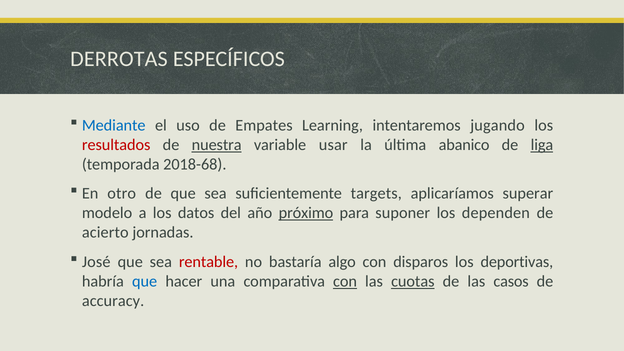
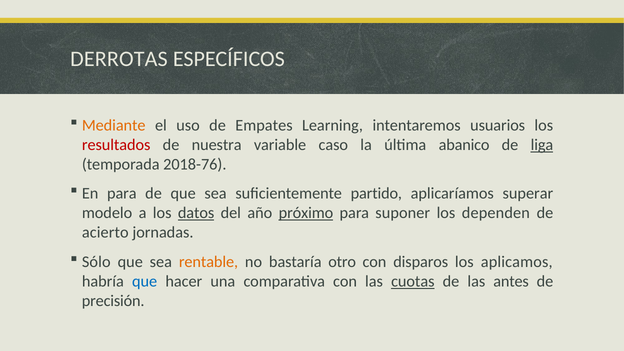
Mediante colour: blue -> orange
jugando: jugando -> usuarios
nuestra underline: present -> none
usar: usar -> caso
2018-68: 2018-68 -> 2018-76
En otro: otro -> para
targets: targets -> partido
datos underline: none -> present
José: José -> Sólo
rentable colour: red -> orange
algo: algo -> otro
deportivas: deportivas -> aplicamos
con at (345, 281) underline: present -> none
casos: casos -> antes
accuracy: accuracy -> precisión
